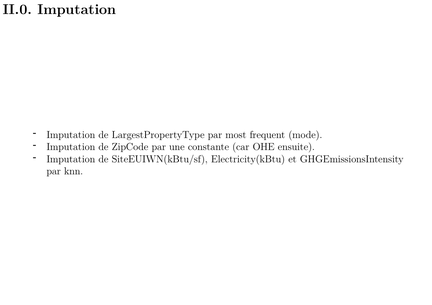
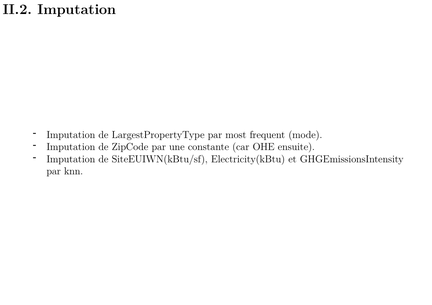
II.0: II.0 -> II.2
